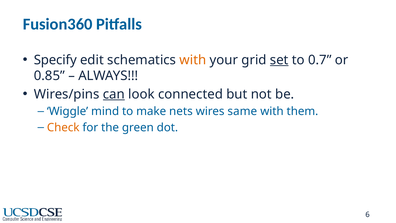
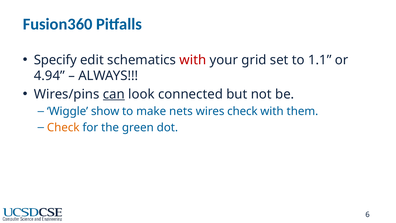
with at (193, 60) colour: orange -> red
set underline: present -> none
0.7: 0.7 -> 1.1
0.85: 0.85 -> 4.94
mind: mind -> show
wires same: same -> check
